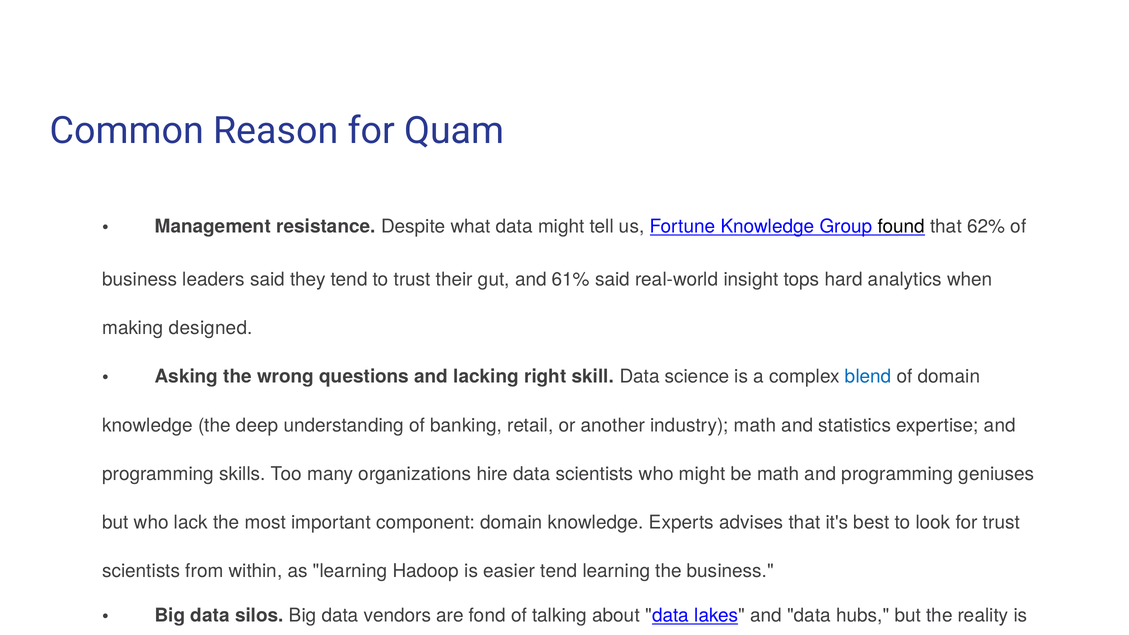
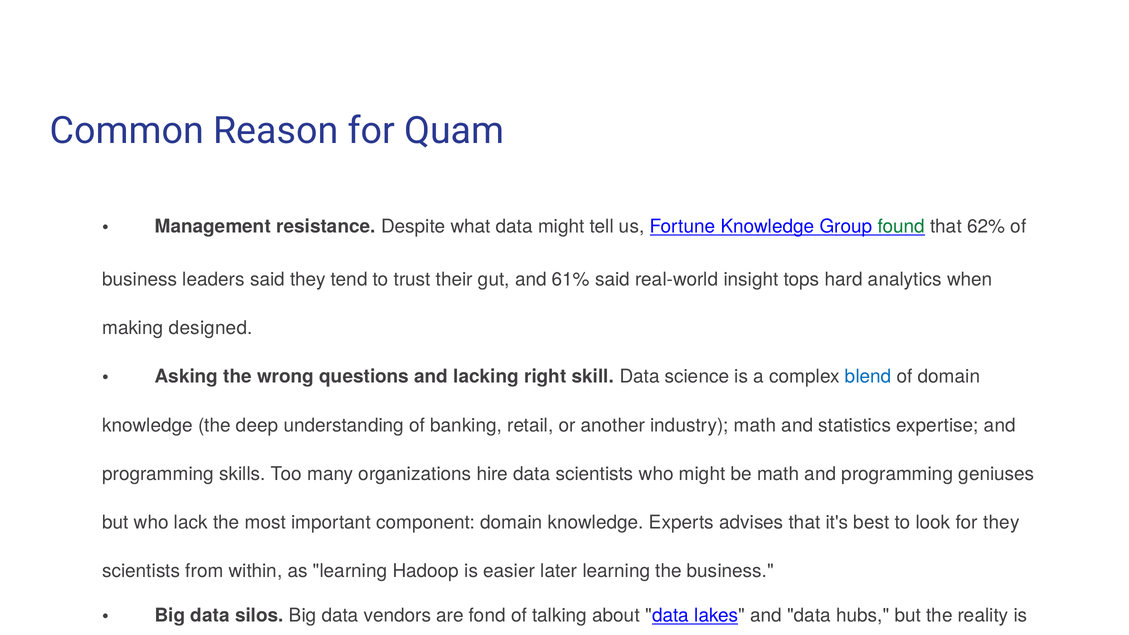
found colour: black -> green
for trust: trust -> they
easier tend: tend -> later
